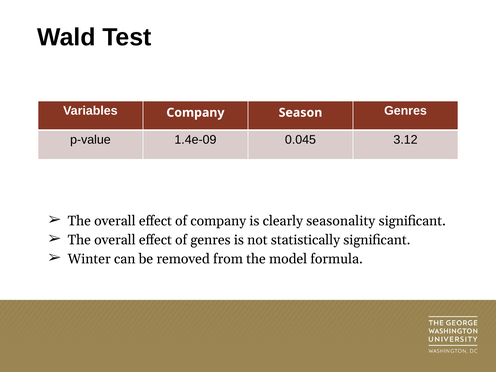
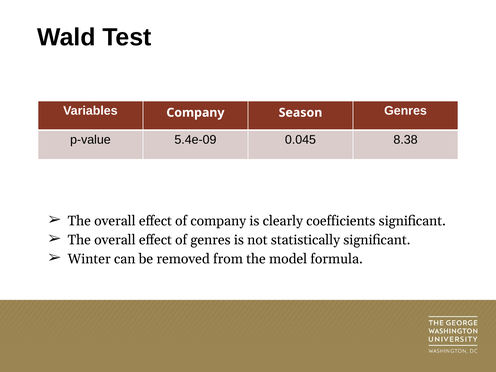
1.4e-09: 1.4e-09 -> 5.4e-09
3.12: 3.12 -> 8.38
seasonality: seasonality -> coefficients
